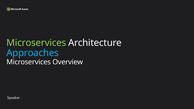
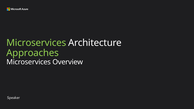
Approaches colour: light blue -> light green
